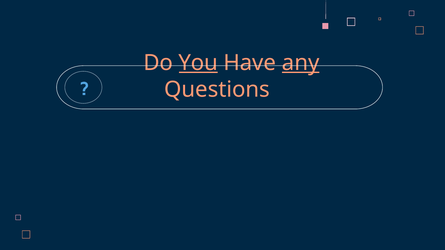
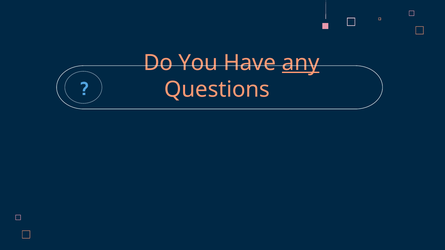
You underline: present -> none
